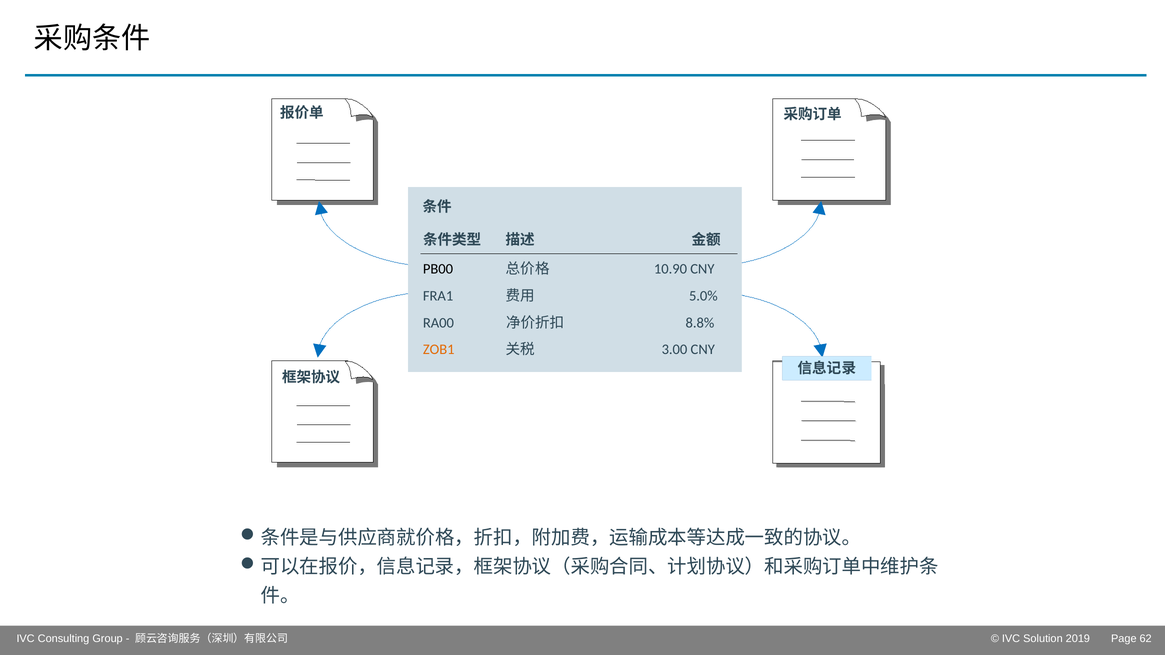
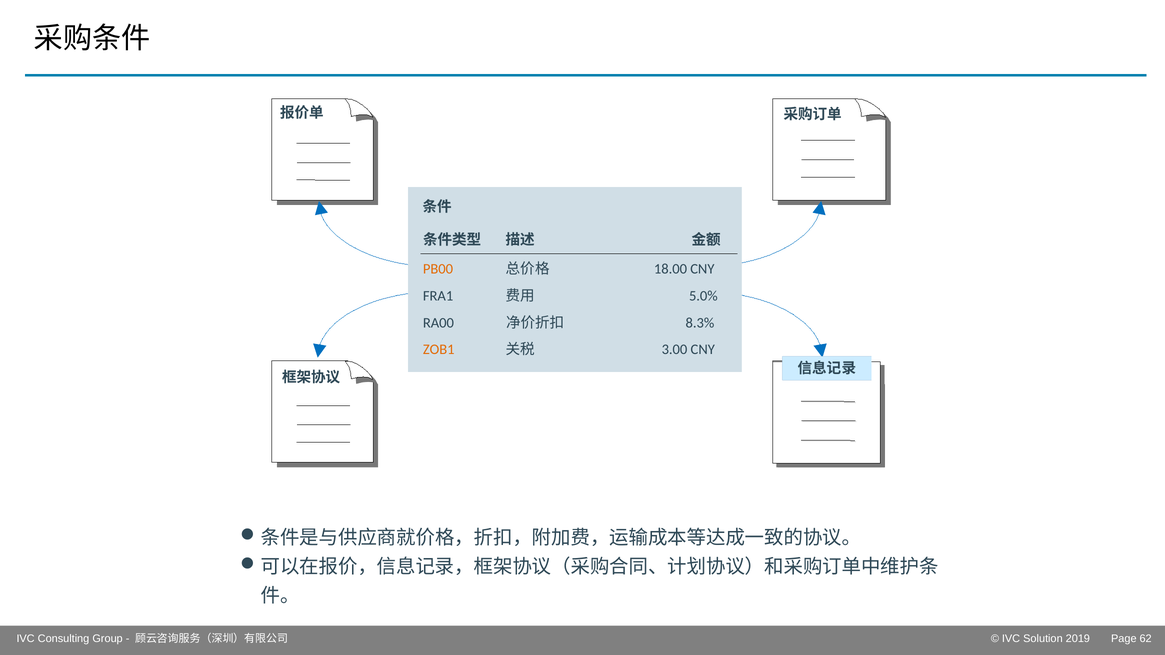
PB00 colour: black -> orange
10.90: 10.90 -> 18.00
8.8%: 8.8% -> 8.3%
